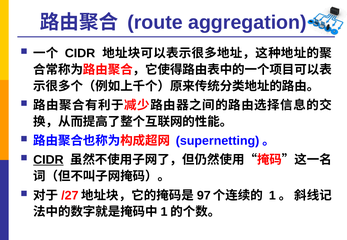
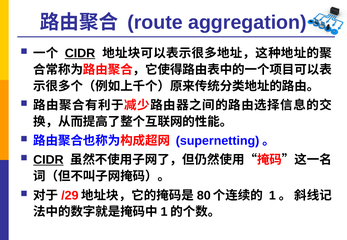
CIDR at (80, 53) underline: none -> present
/27: /27 -> /29
97: 97 -> 80
